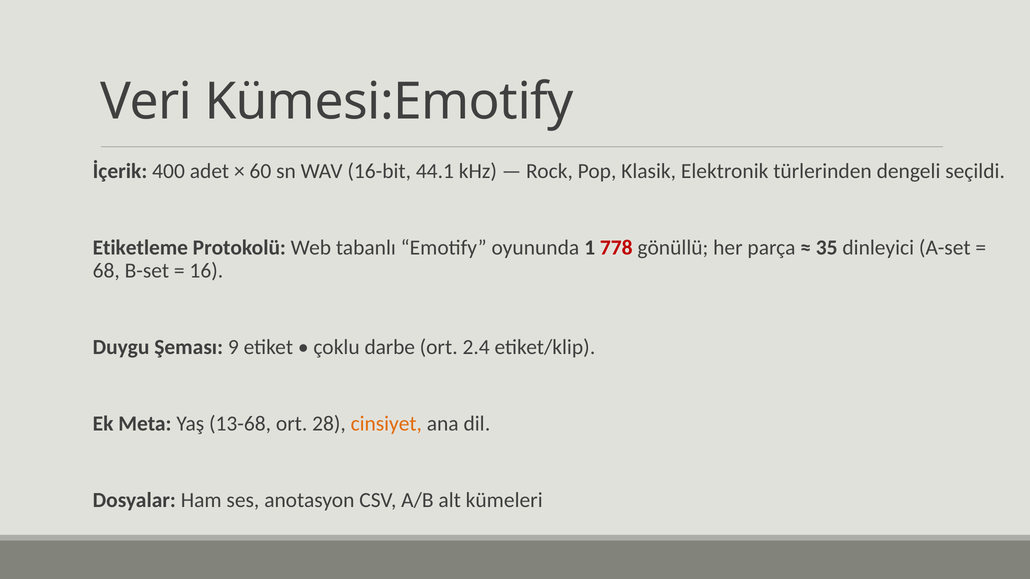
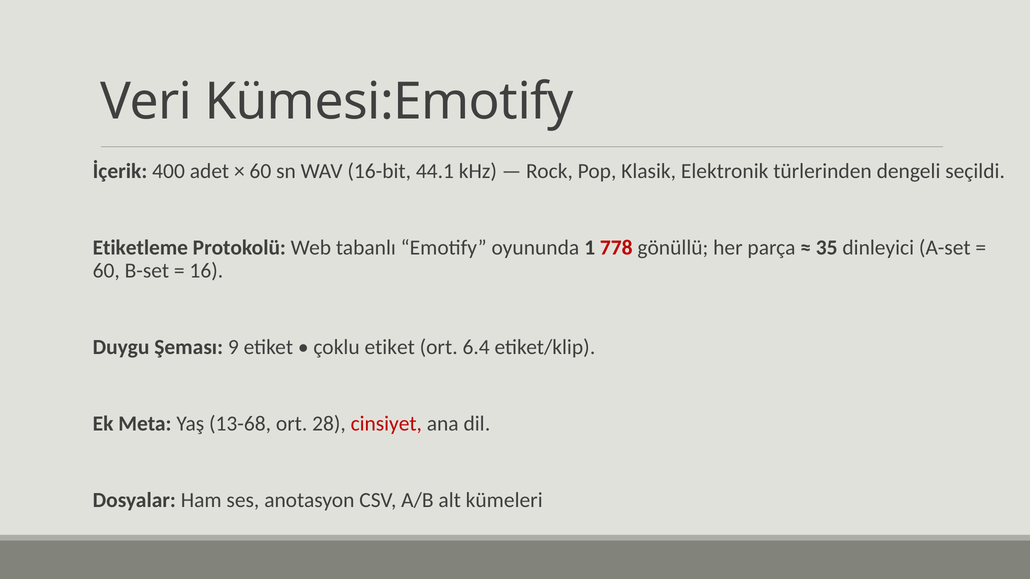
68 at (106, 271): 68 -> 60
çoklu darbe: darbe -> etiket
2.4: 2.4 -> 6.4
cinsiyet colour: orange -> red
